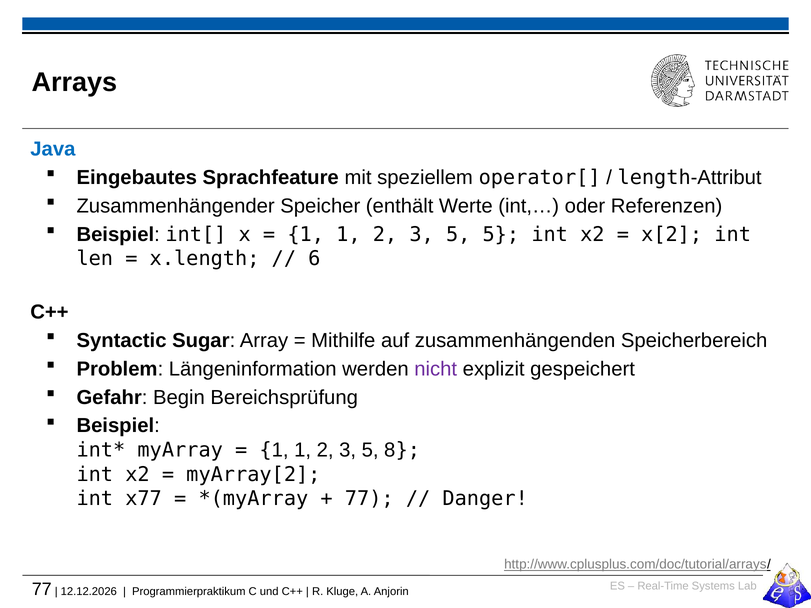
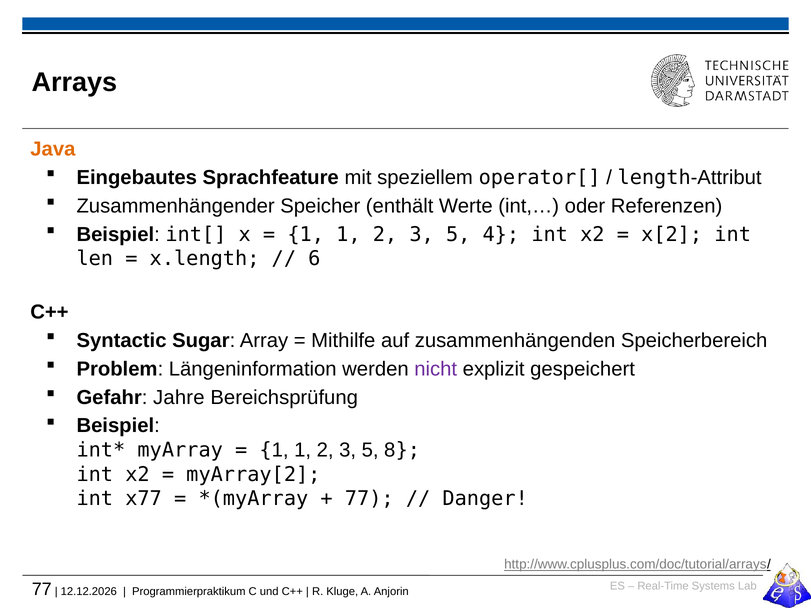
Java colour: blue -> orange
5 5: 5 -> 4
Begin: Begin -> Jahre
